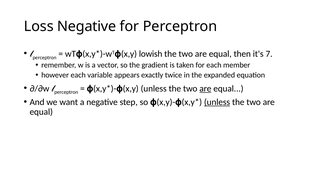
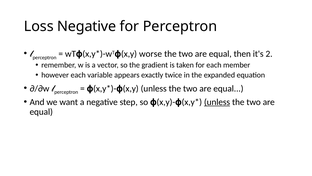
lowish: lowish -> worse
7: 7 -> 2
are at (205, 88) underline: present -> none
